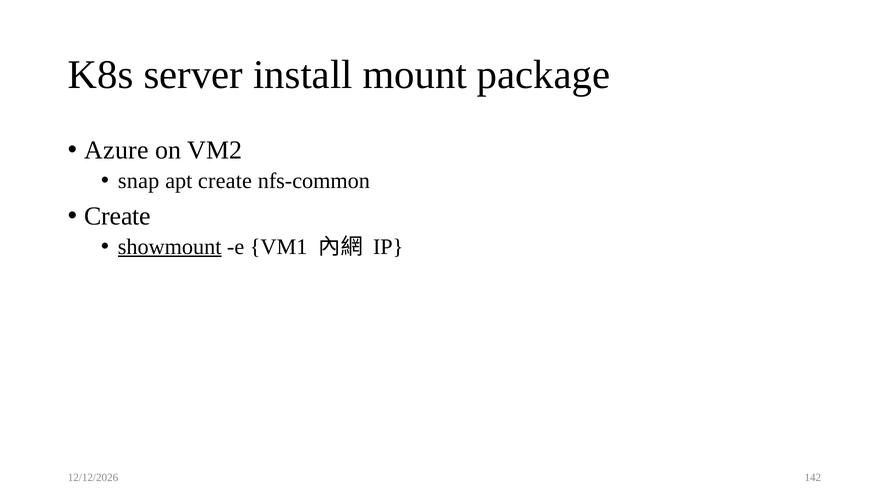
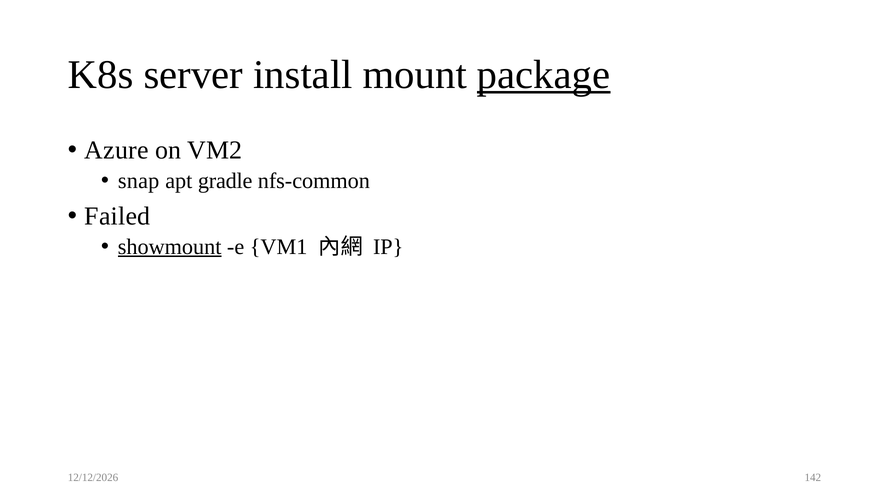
package underline: none -> present
apt create: create -> gradle
Create at (118, 216): Create -> Failed
